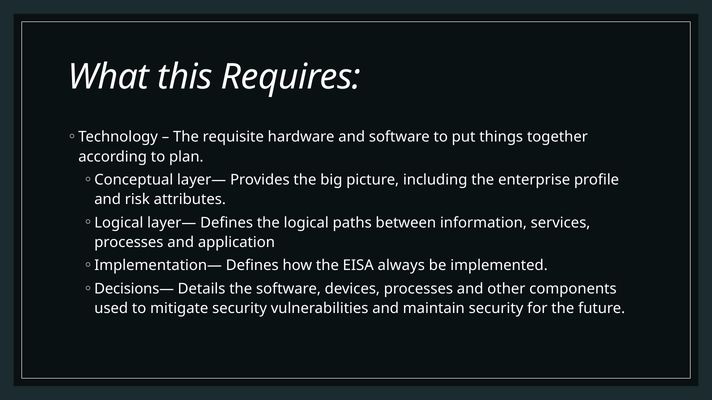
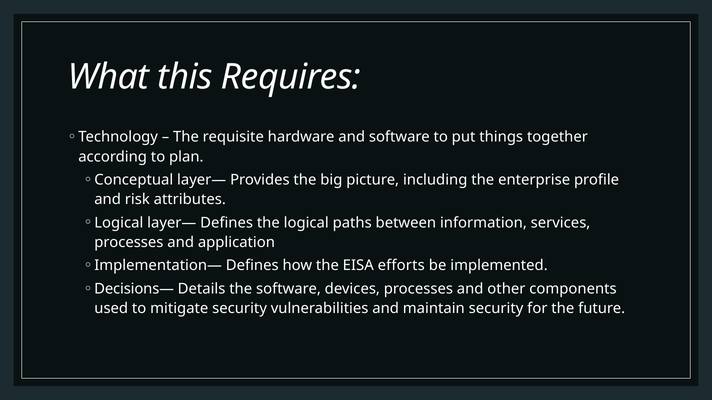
always: always -> efforts
